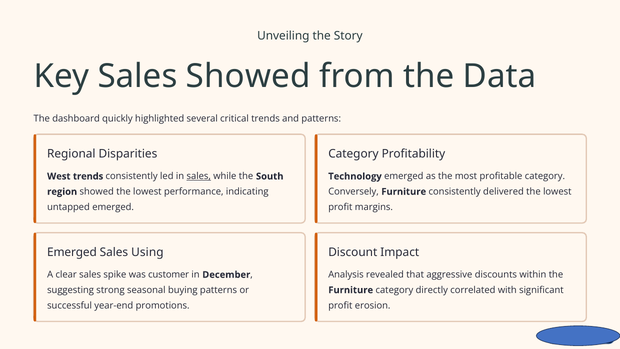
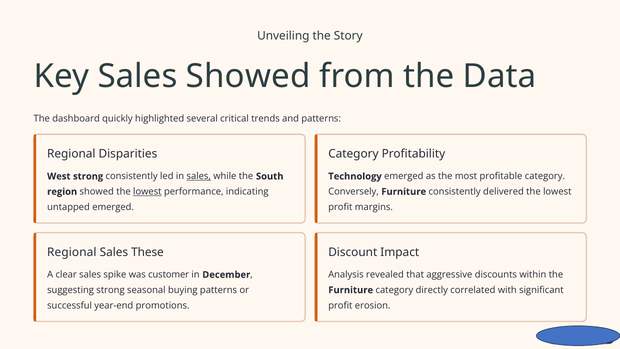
West trends: trends -> strong
lowest at (147, 192) underline: none -> present
Emerged at (72, 252): Emerged -> Regional
Using: Using -> These
